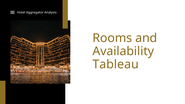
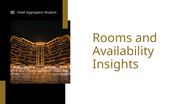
Tableau: Tableau -> Insights
